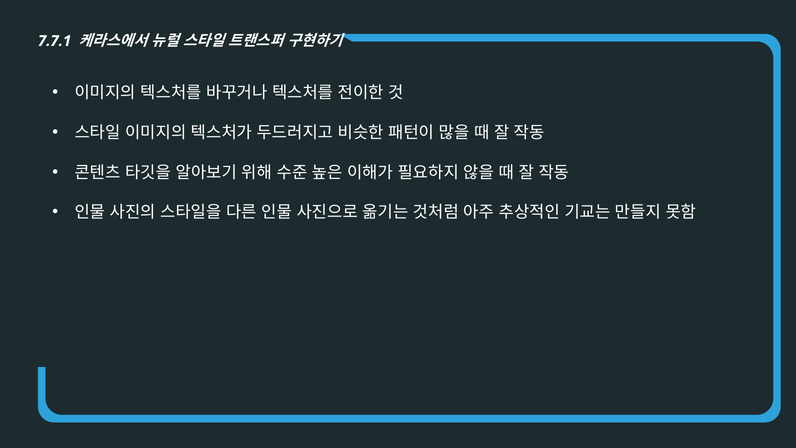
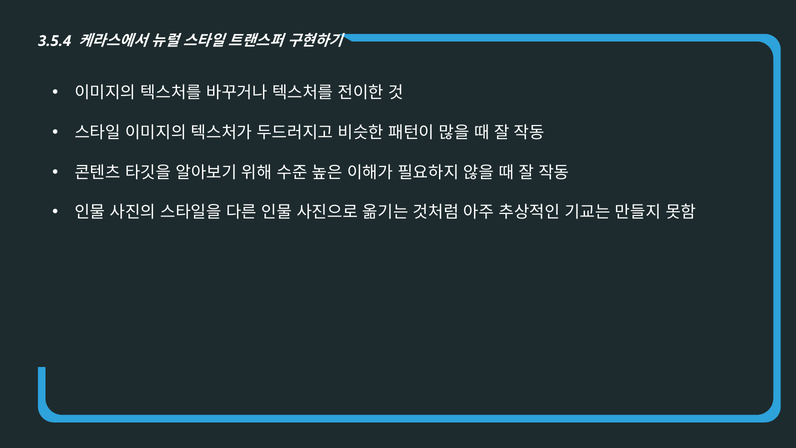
7.7.1: 7.7.1 -> 3.5.4
